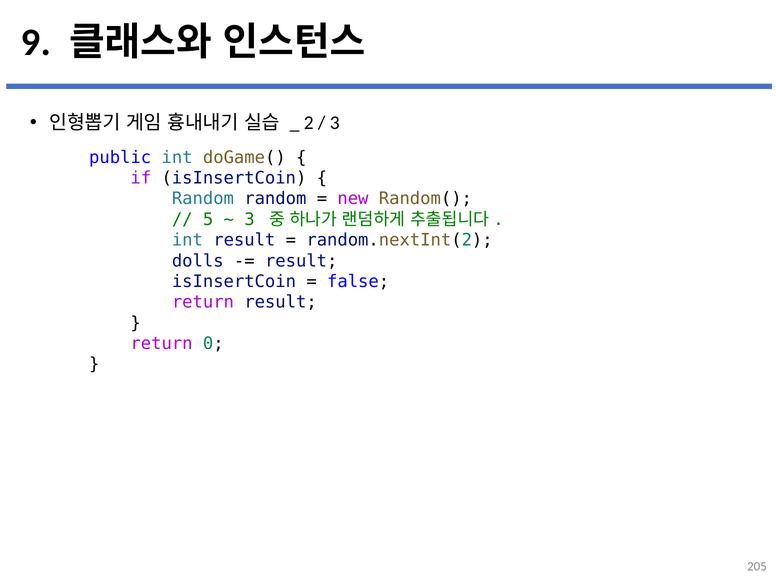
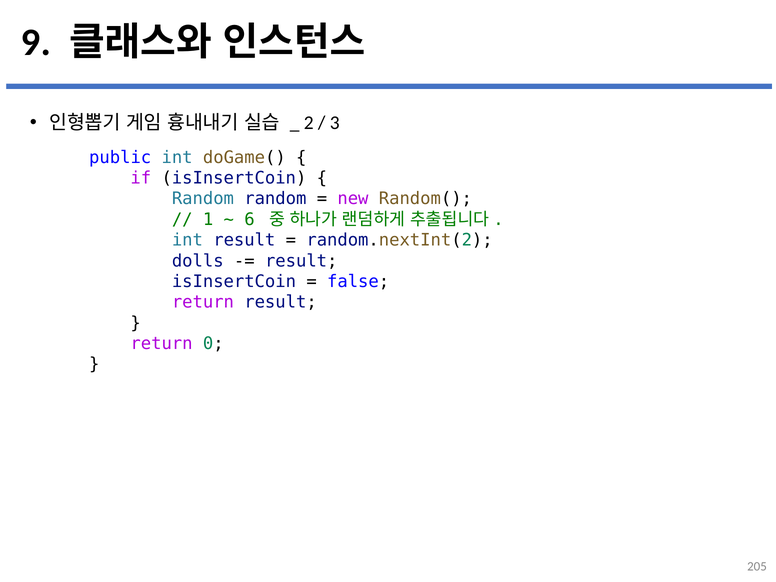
5: 5 -> 1
3 at (249, 219): 3 -> 6
